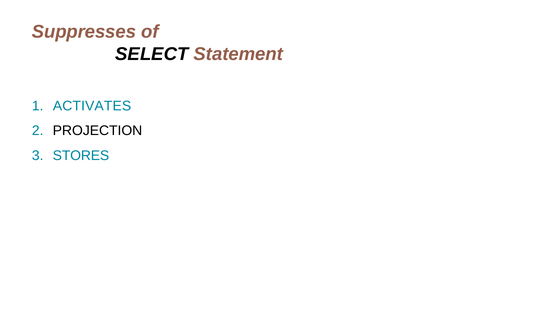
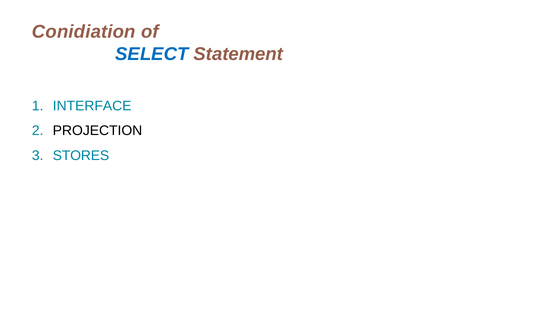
Suppresses: Suppresses -> Conidiation
SELECT colour: black -> blue
ACTIVATES: ACTIVATES -> INTERFACE
